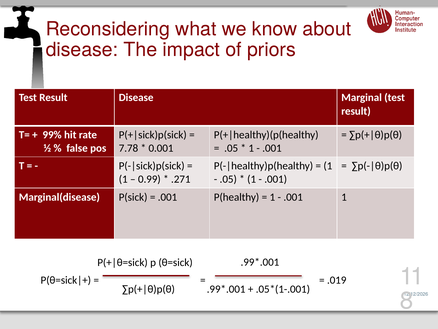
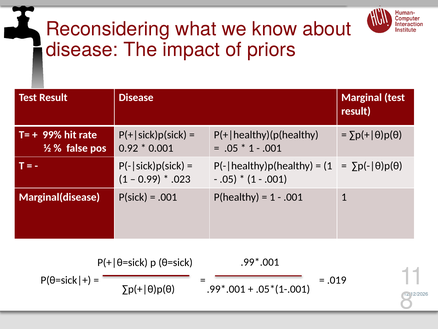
7.78: 7.78 -> 0.92
.271: .271 -> .023
